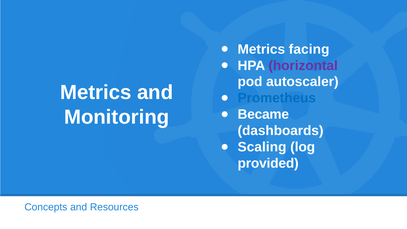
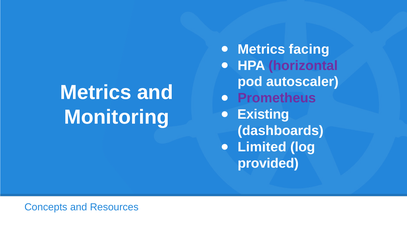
Prometheus colour: blue -> purple
Became: Became -> Existing
Scaling: Scaling -> Limited
